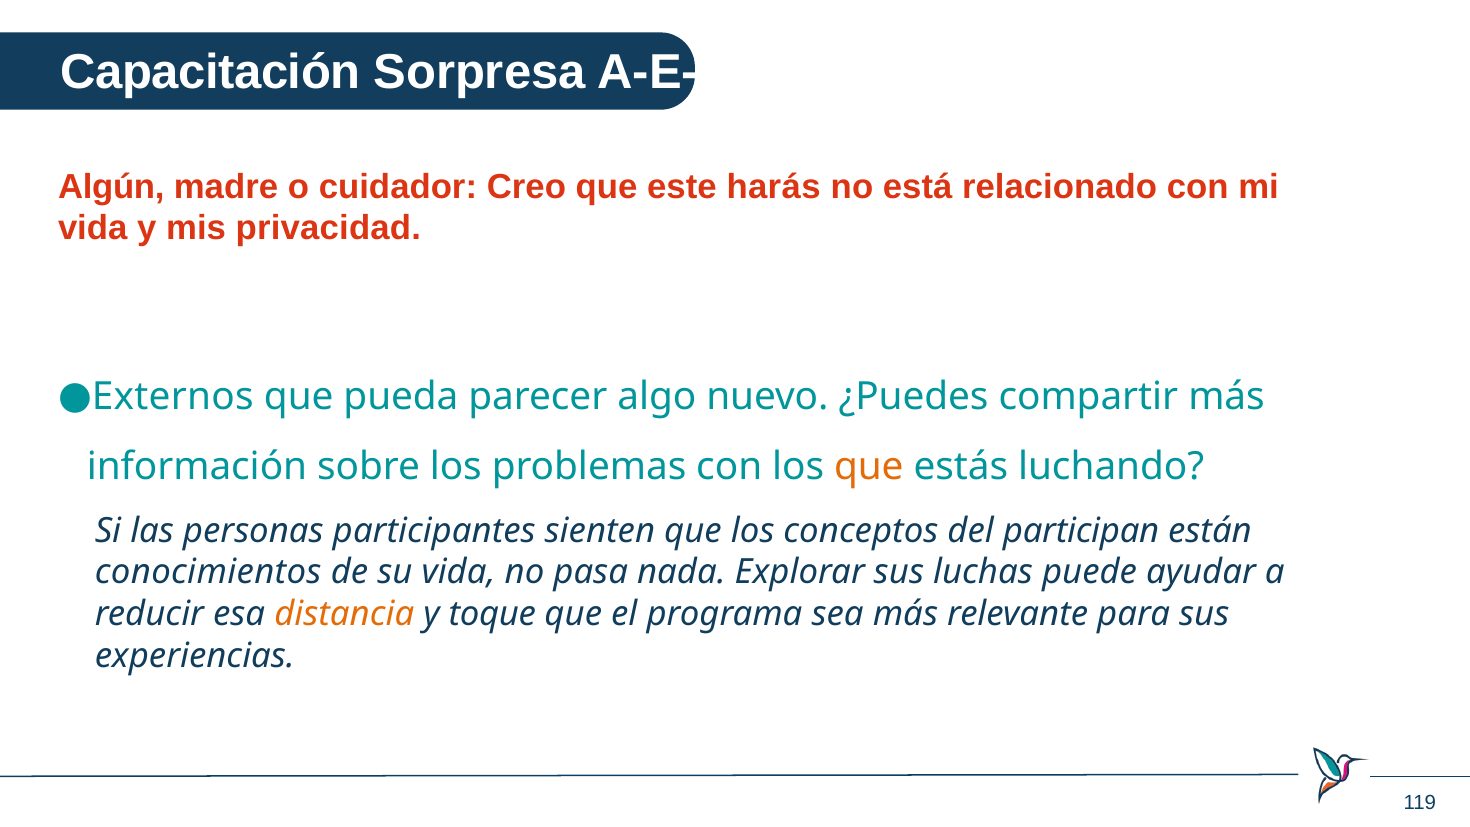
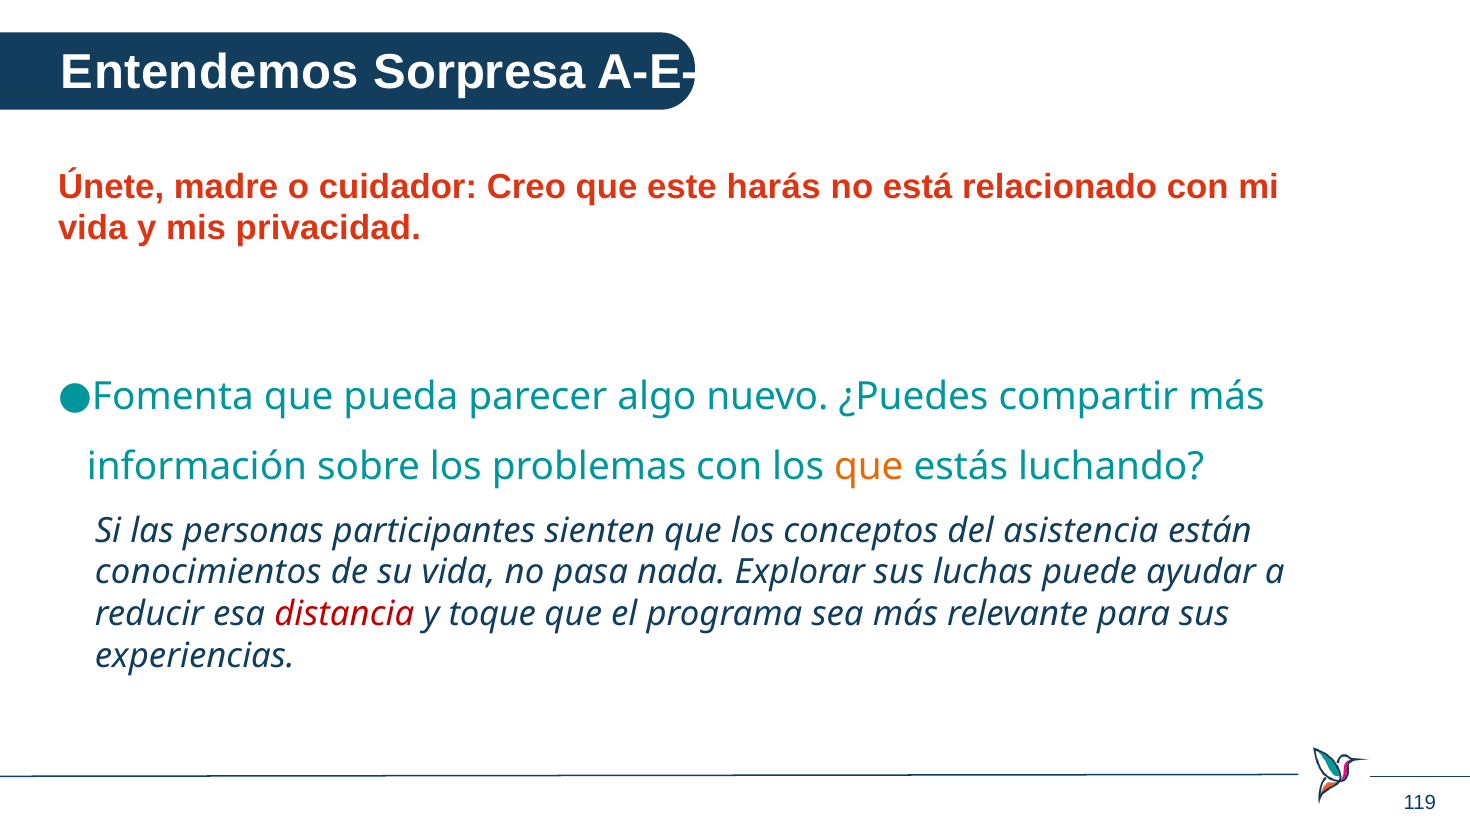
Capacitación: Capacitación -> Entendemos
Algún: Algún -> Únete
Externos: Externos -> Fomenta
participan: participan -> asistencia
distancia colour: orange -> red
